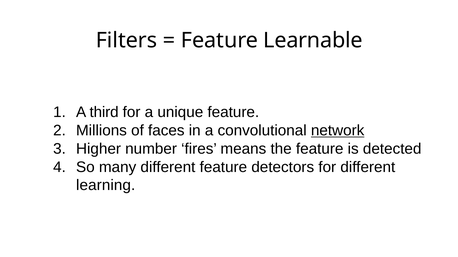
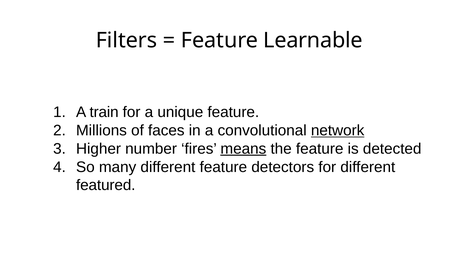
third: third -> train
means underline: none -> present
learning: learning -> featured
